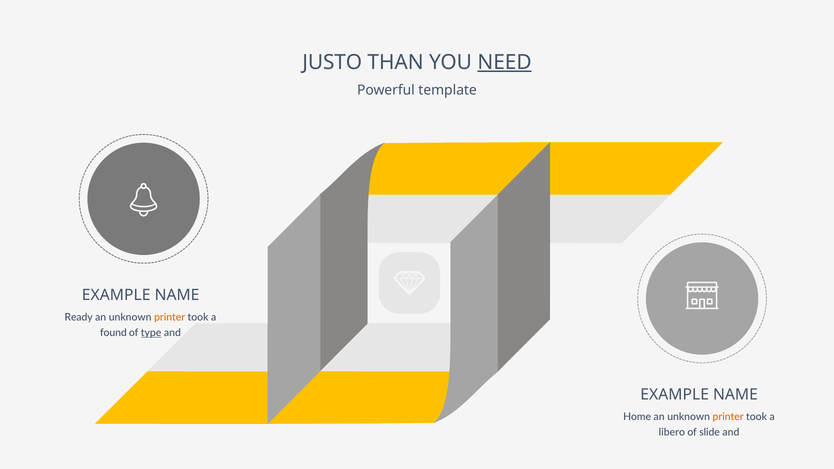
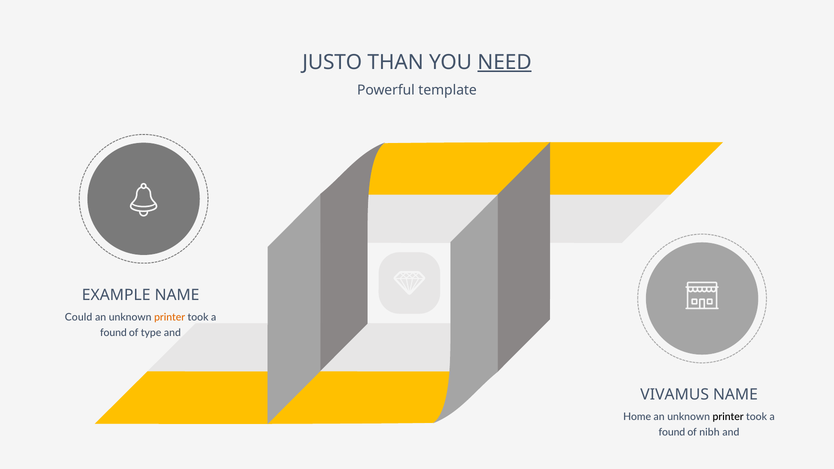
Ready: Ready -> Could
type underline: present -> none
EXAMPLE at (675, 395): EXAMPLE -> VIVAMUS
printer at (728, 417) colour: orange -> black
libero at (672, 433): libero -> found
slide: slide -> nibh
